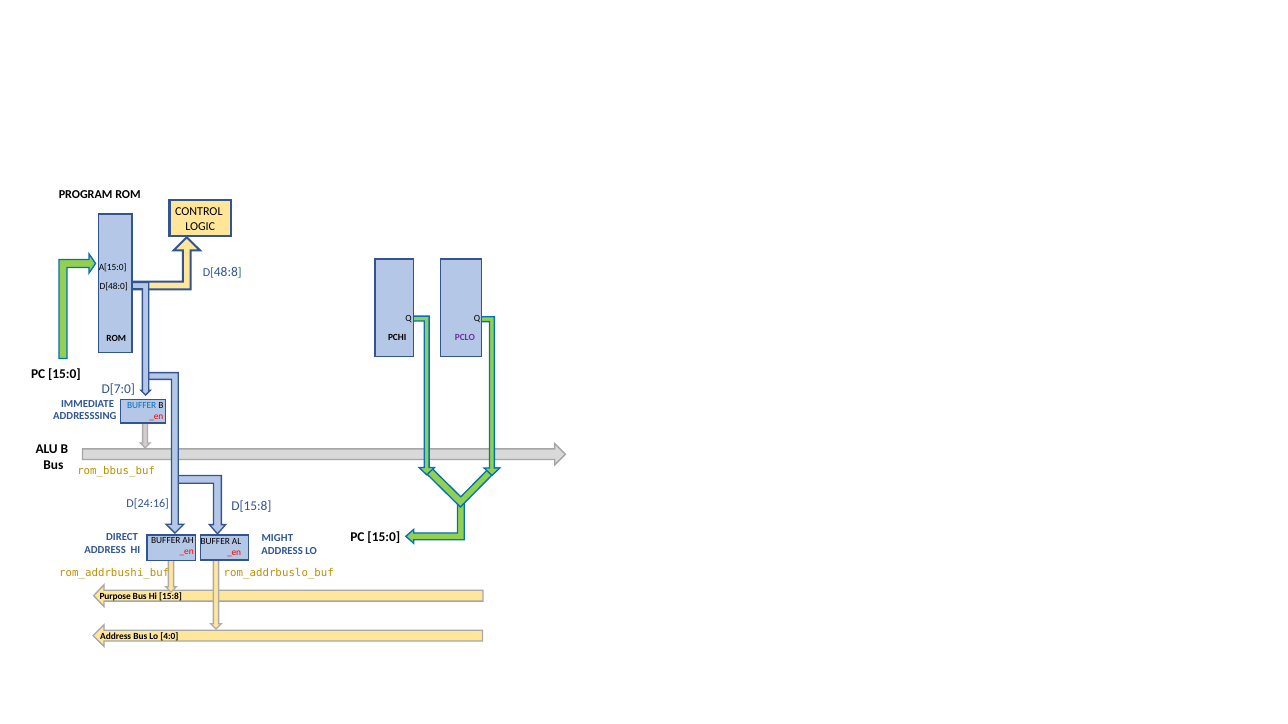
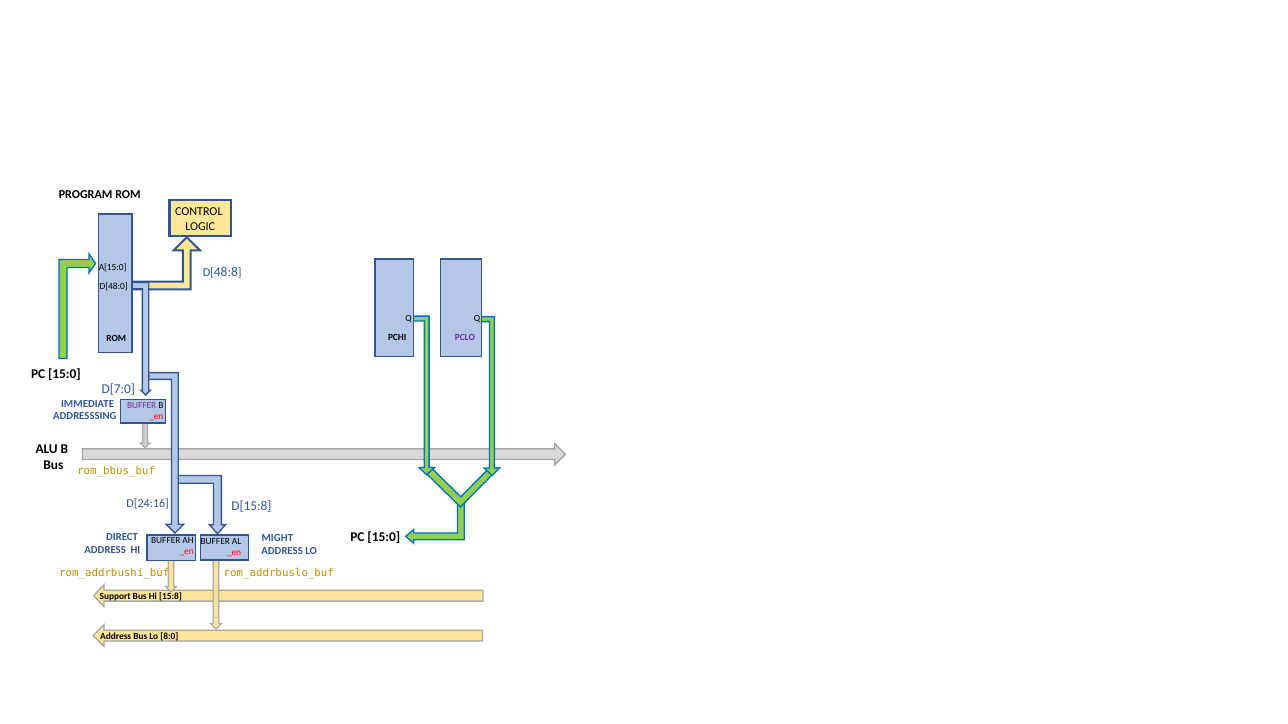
BUFFER at (142, 406) colour: blue -> purple
Purpose: Purpose -> Support
4:0: 4:0 -> 8:0
